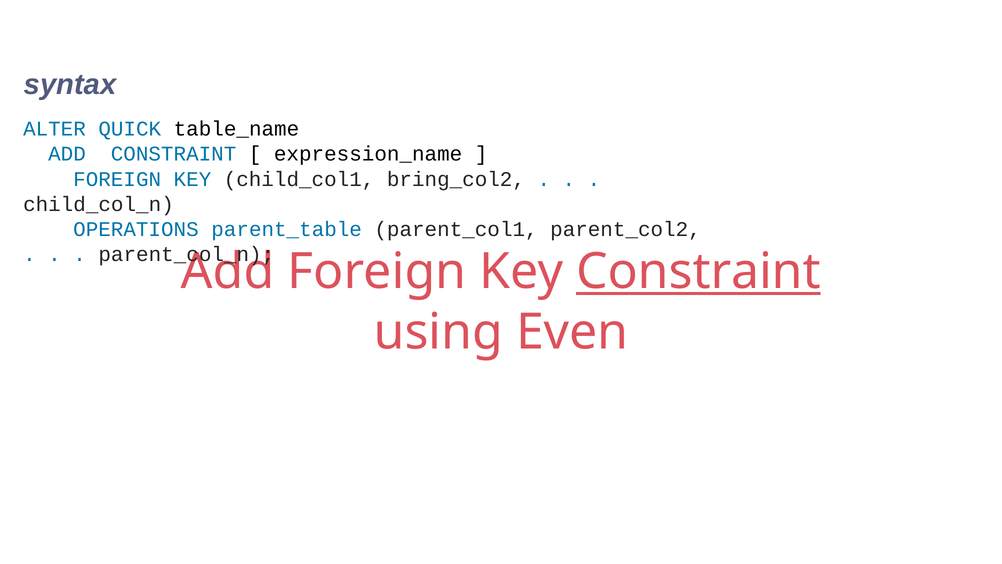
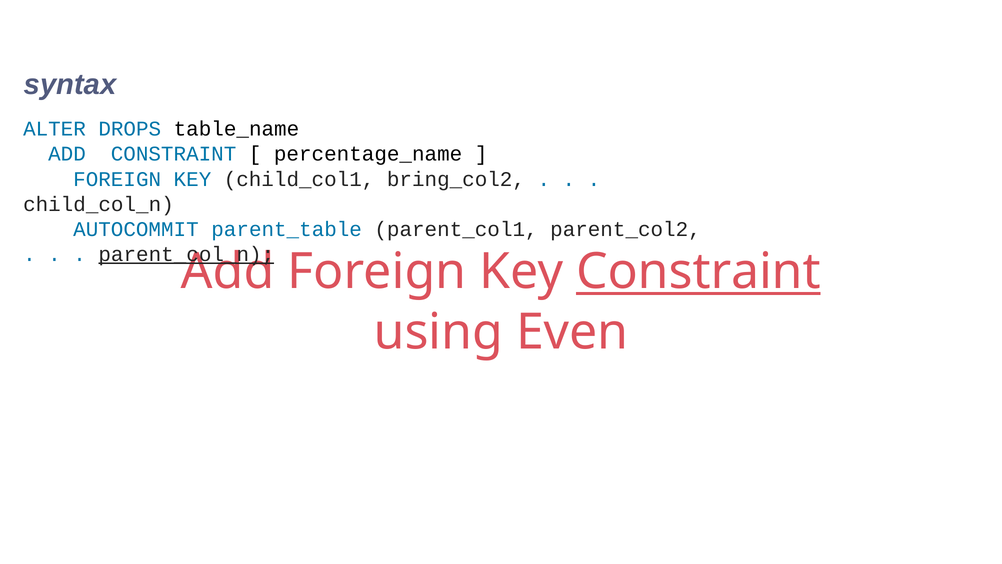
QUICK: QUICK -> DROPS
expression_name: expression_name -> percentage_name
OPERATIONS: OPERATIONS -> AUTOCOMMIT
parent_col_n underline: none -> present
